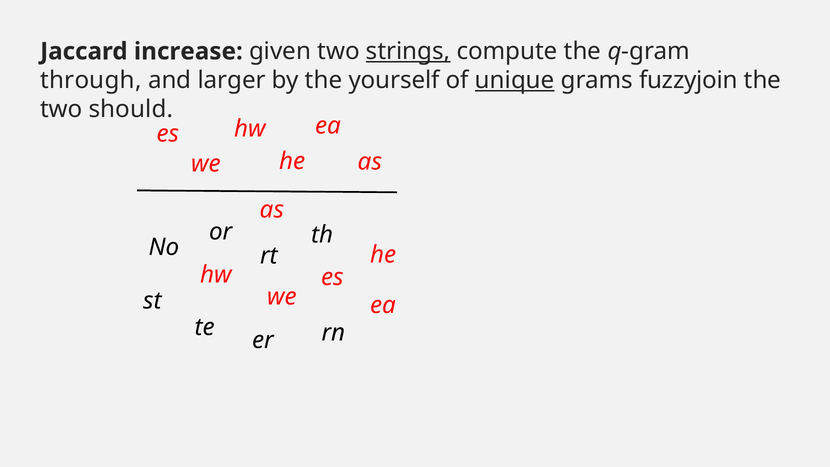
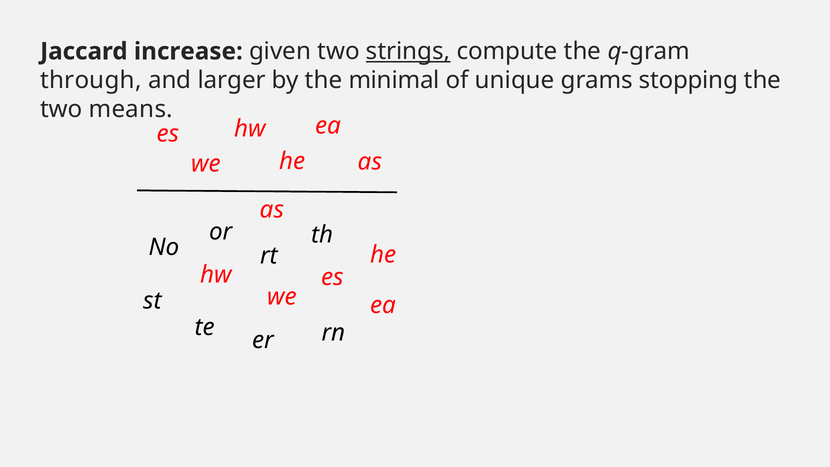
yourself: yourself -> minimal
unique underline: present -> none
fuzzyjoin: fuzzyjoin -> stopping
should: should -> means
